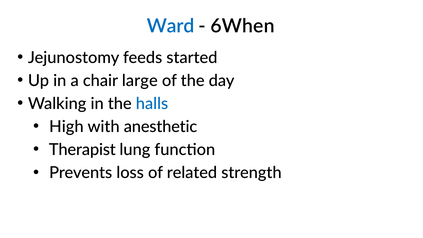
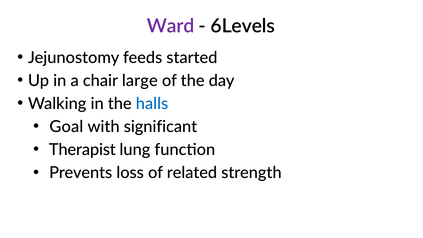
Ward colour: blue -> purple
6When: 6When -> 6Levels
High: High -> Goal
anesthetic: anesthetic -> significant
